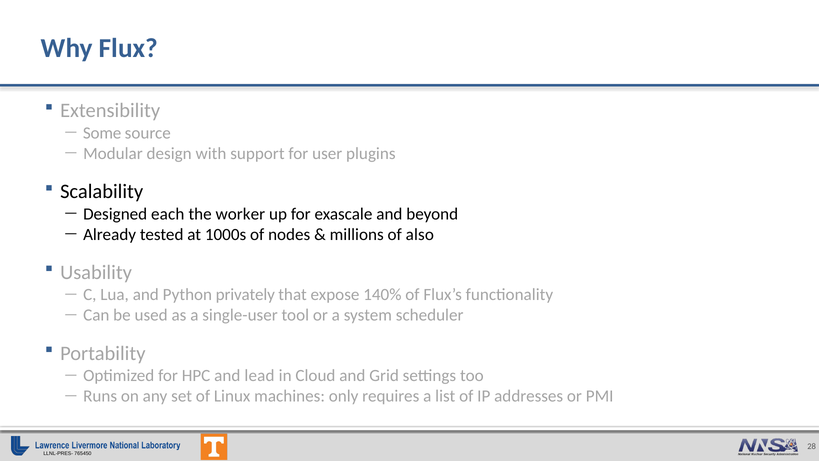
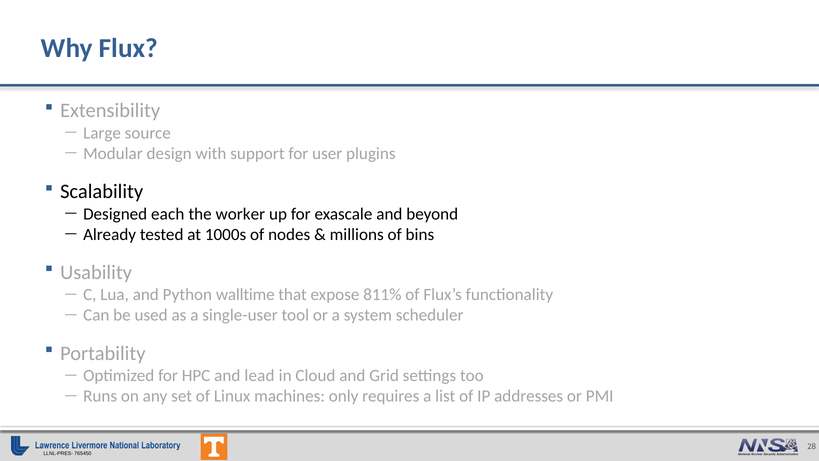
Some: Some -> Large
also: also -> bins
privately: privately -> walltime
140%: 140% -> 811%
